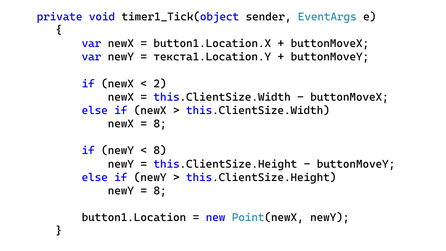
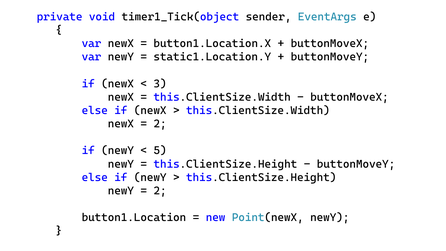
текста1.Location.Y: текста1.Location.Y -> static1.Location.Y
2: 2 -> 3
8 at (160, 124): 8 -> 2
8 at (160, 151): 8 -> 5
8 at (160, 191): 8 -> 2
